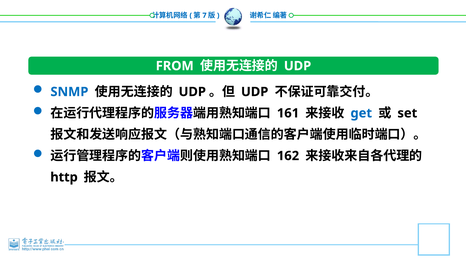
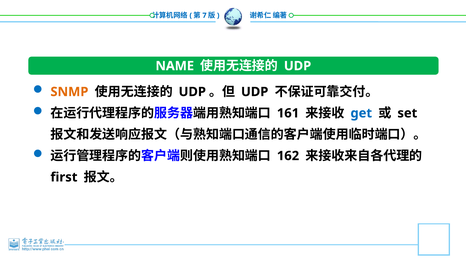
FROM: FROM -> NAME
SNMP colour: blue -> orange
http: http -> first
